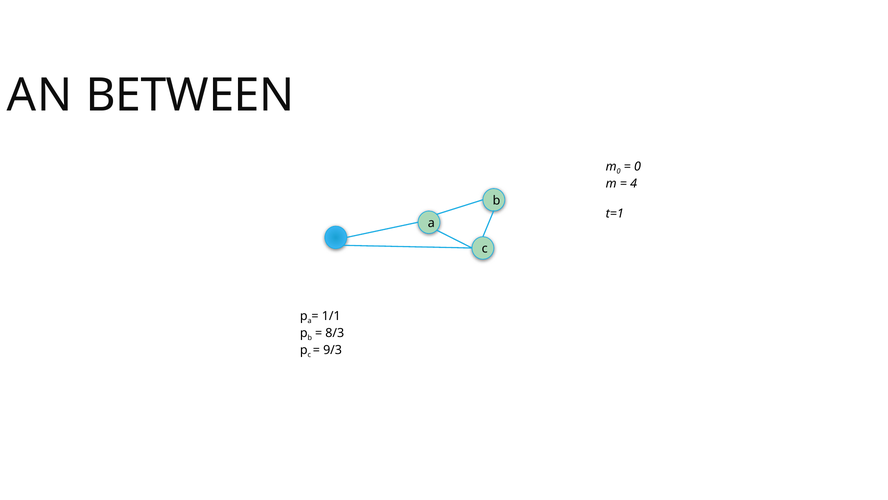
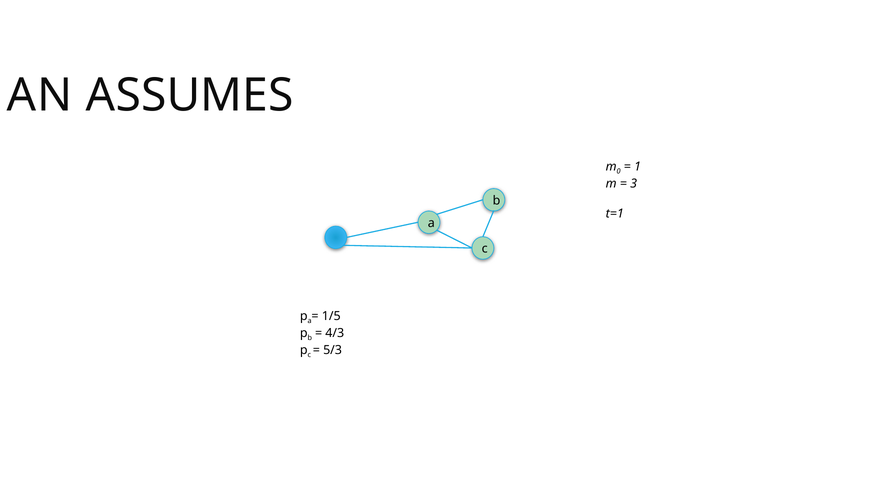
BETWEEN: BETWEEN -> ASSUMES
0 at (637, 167): 0 -> 1
4: 4 -> 3
1/1: 1/1 -> 1/5
8/3: 8/3 -> 4/3
9/3: 9/3 -> 5/3
